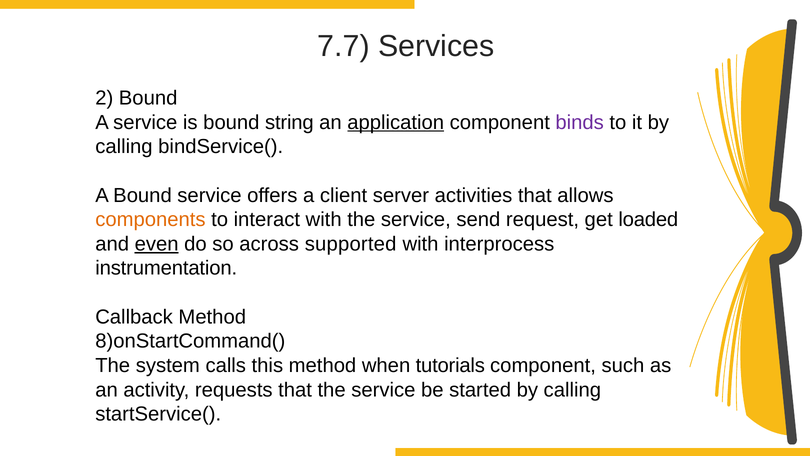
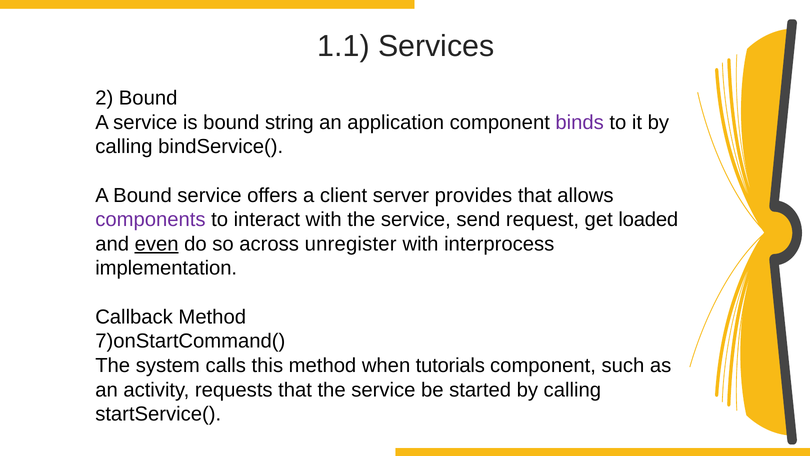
7.7: 7.7 -> 1.1
application underline: present -> none
activities: activities -> provides
components colour: orange -> purple
supported: supported -> unregister
instrumentation: instrumentation -> implementation
8)onStartCommand(: 8)onStartCommand( -> 7)onStartCommand(
